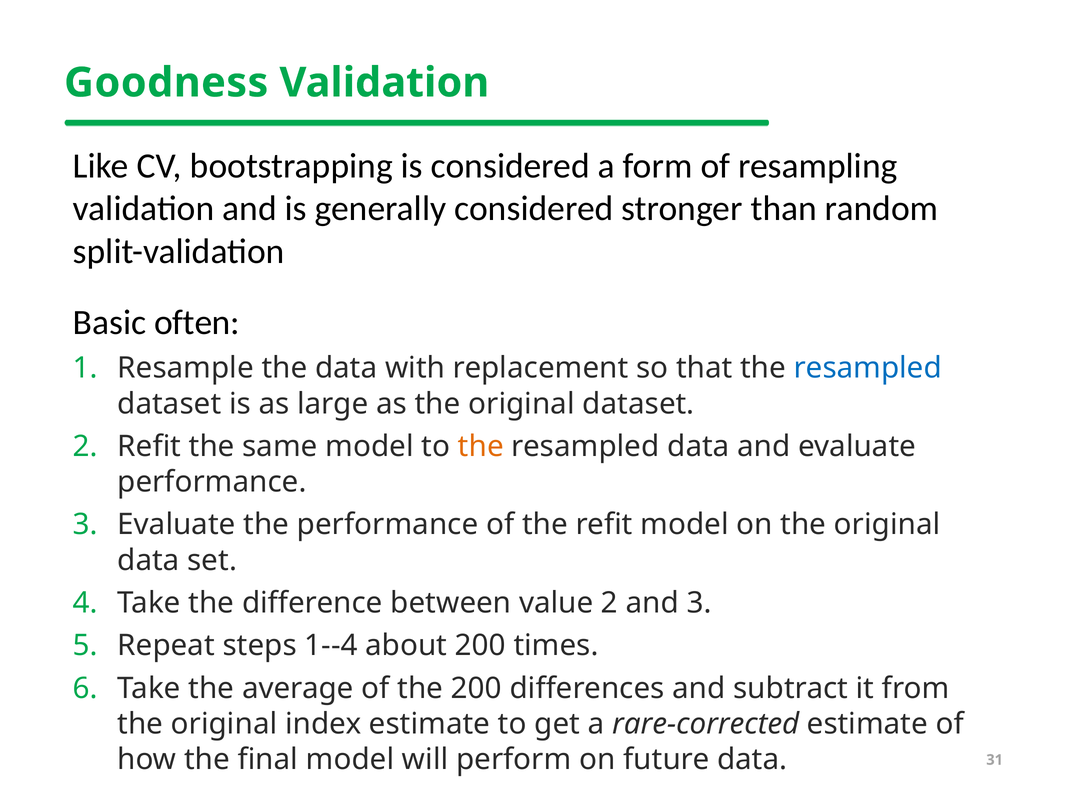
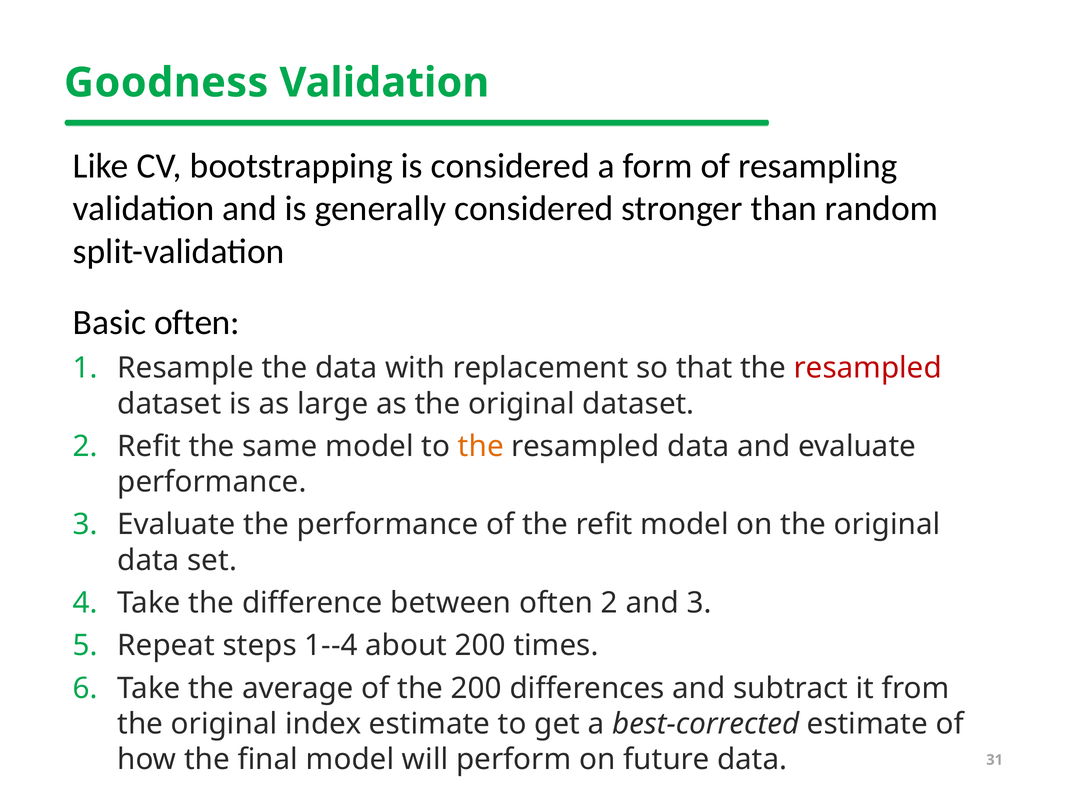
resampled at (868, 368) colour: blue -> red
between value: value -> often
rare-corrected: rare-corrected -> best-corrected
